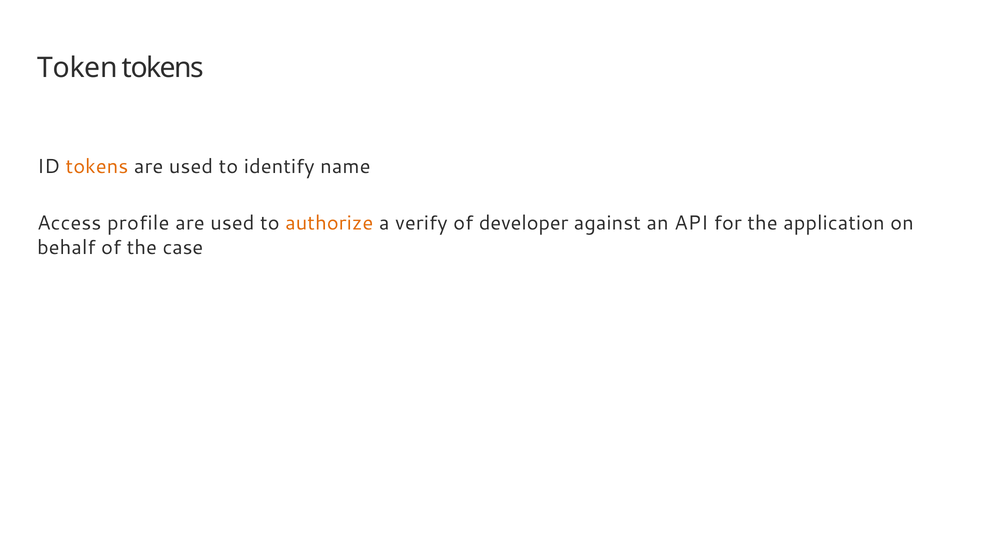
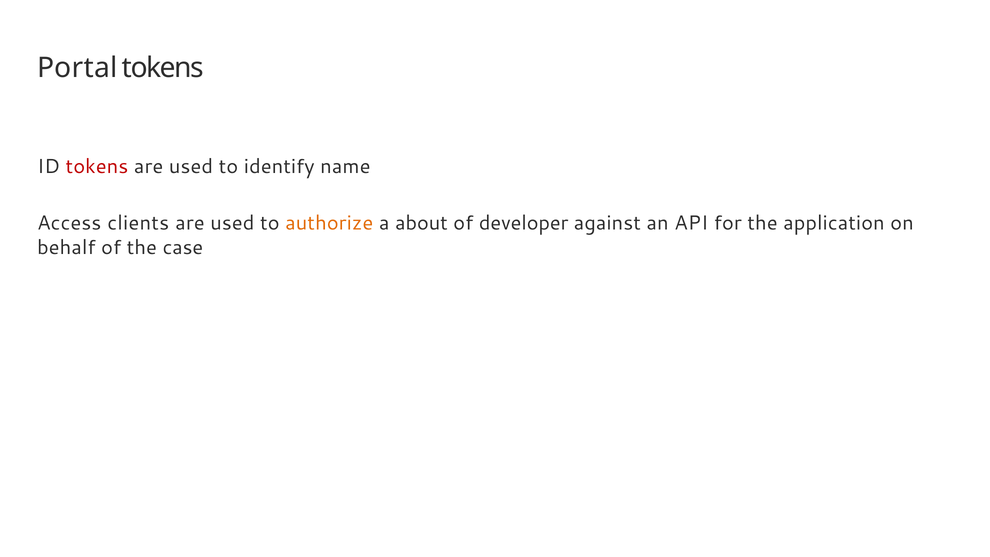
Token: Token -> Portal
tokens at (97, 166) colour: orange -> red
profile: profile -> clients
verify: verify -> about
